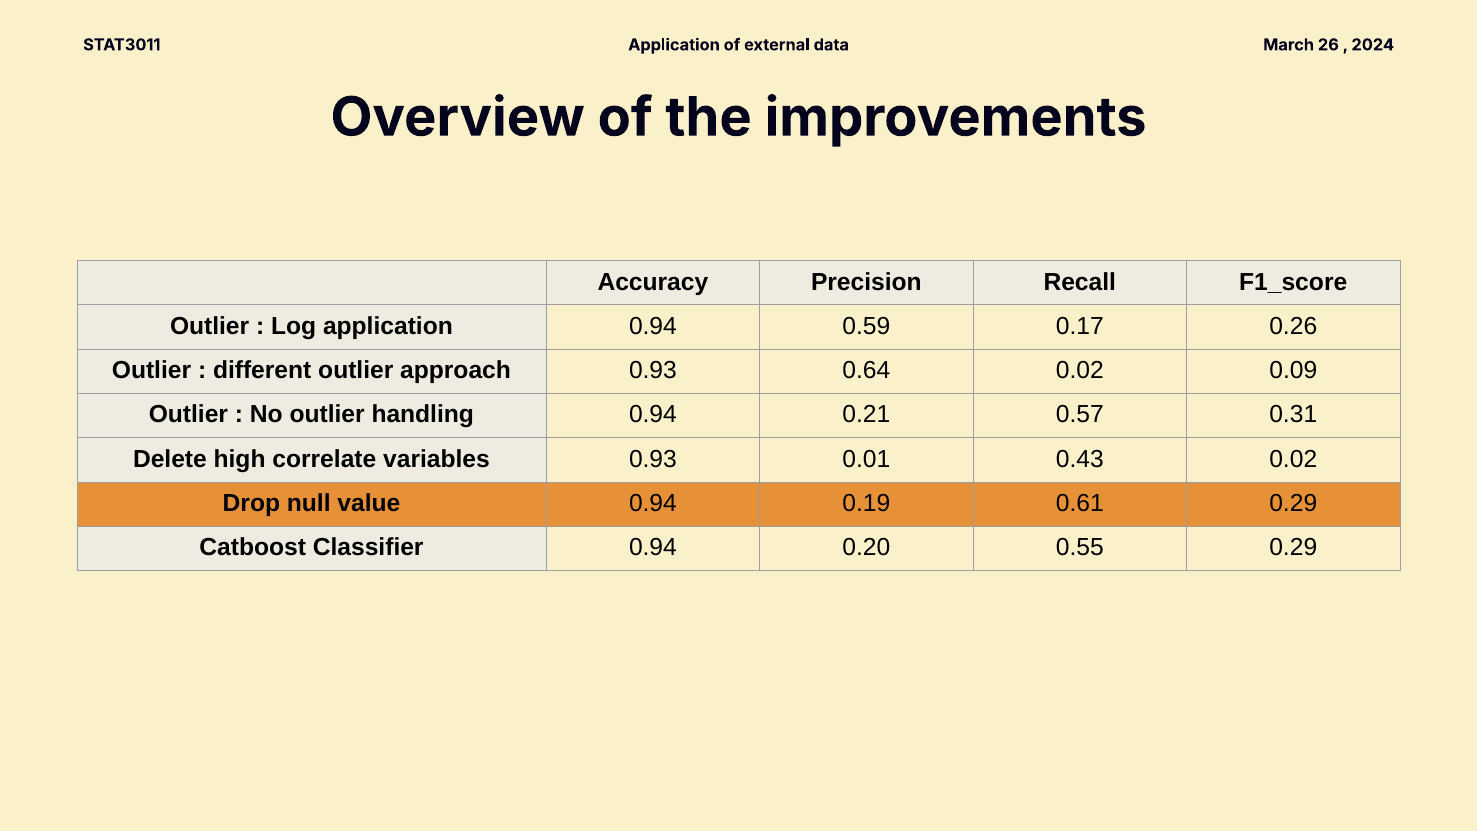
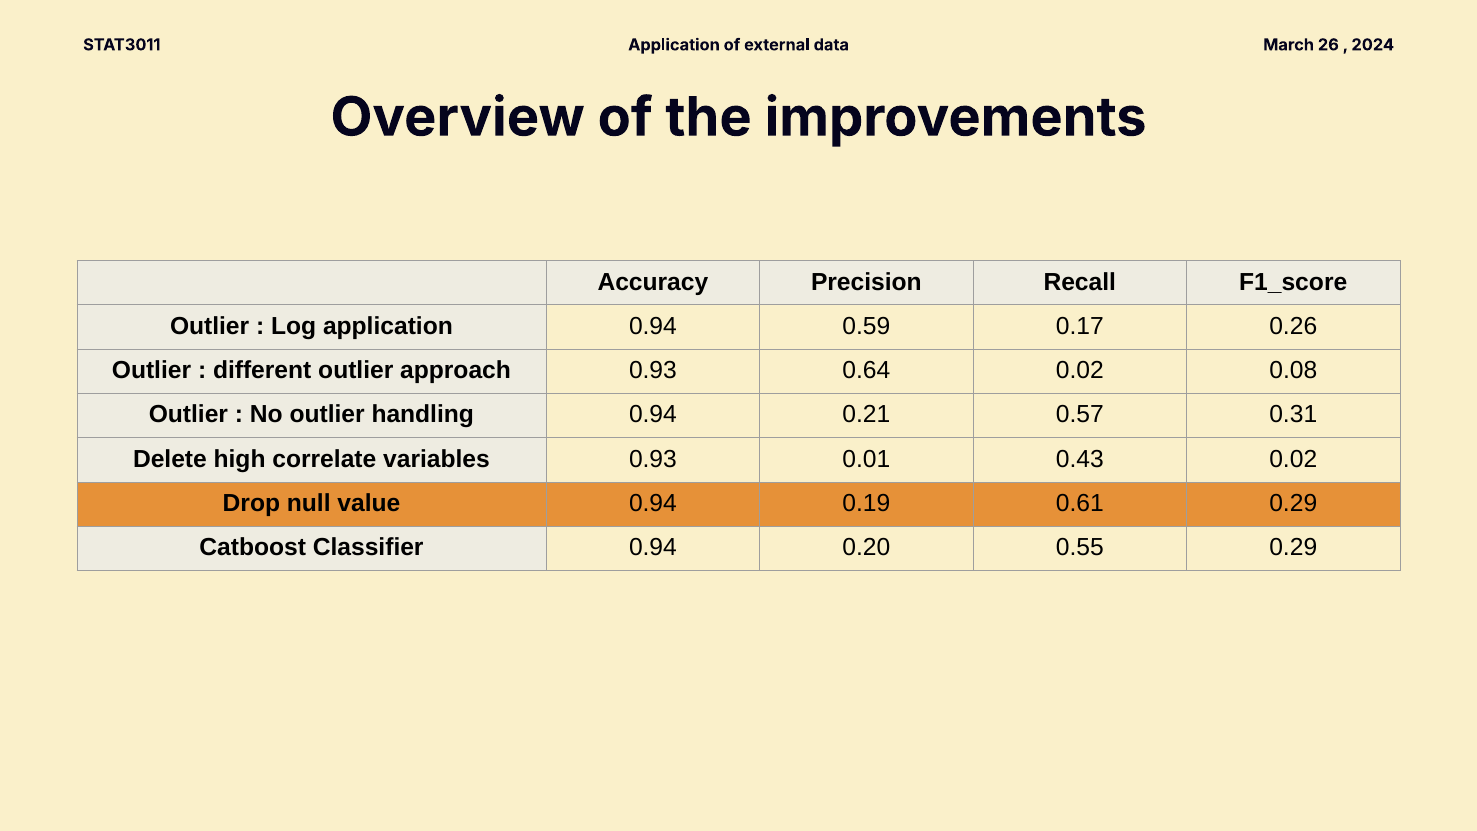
0.09: 0.09 -> 0.08
